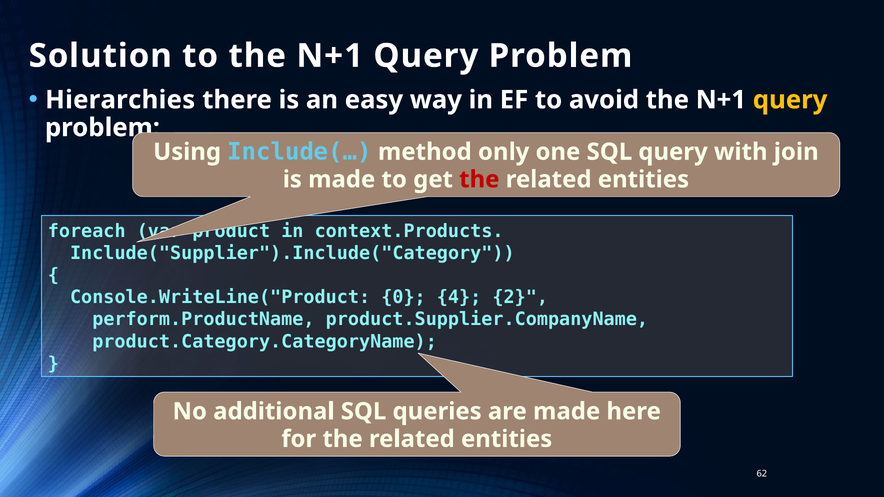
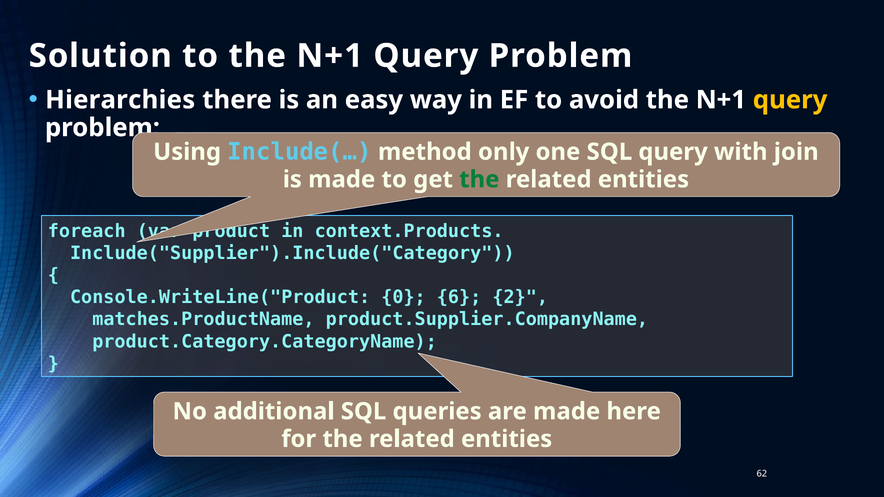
the at (479, 180) colour: red -> green
4: 4 -> 6
perform.ProductName: perform.ProductName -> matches.ProductName
